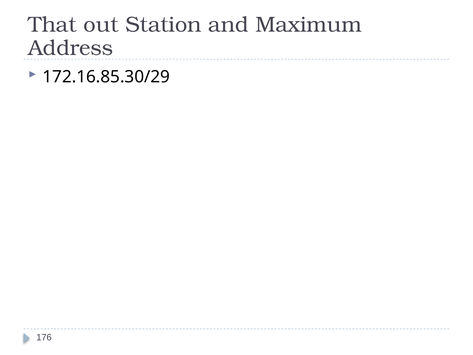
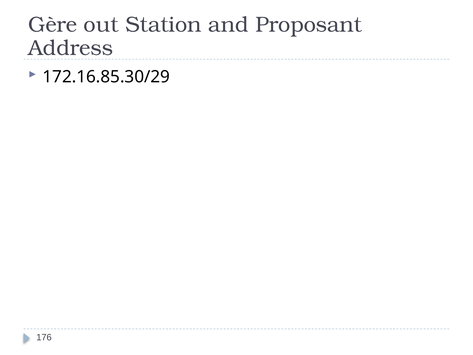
That: That -> Gère
Maximum: Maximum -> Proposant
